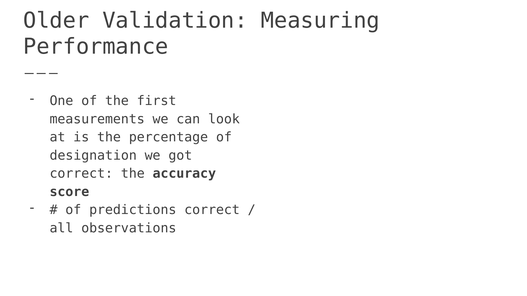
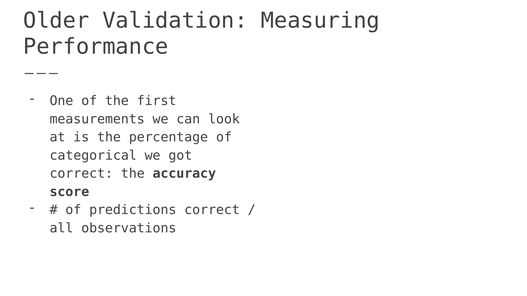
designation: designation -> categorical
